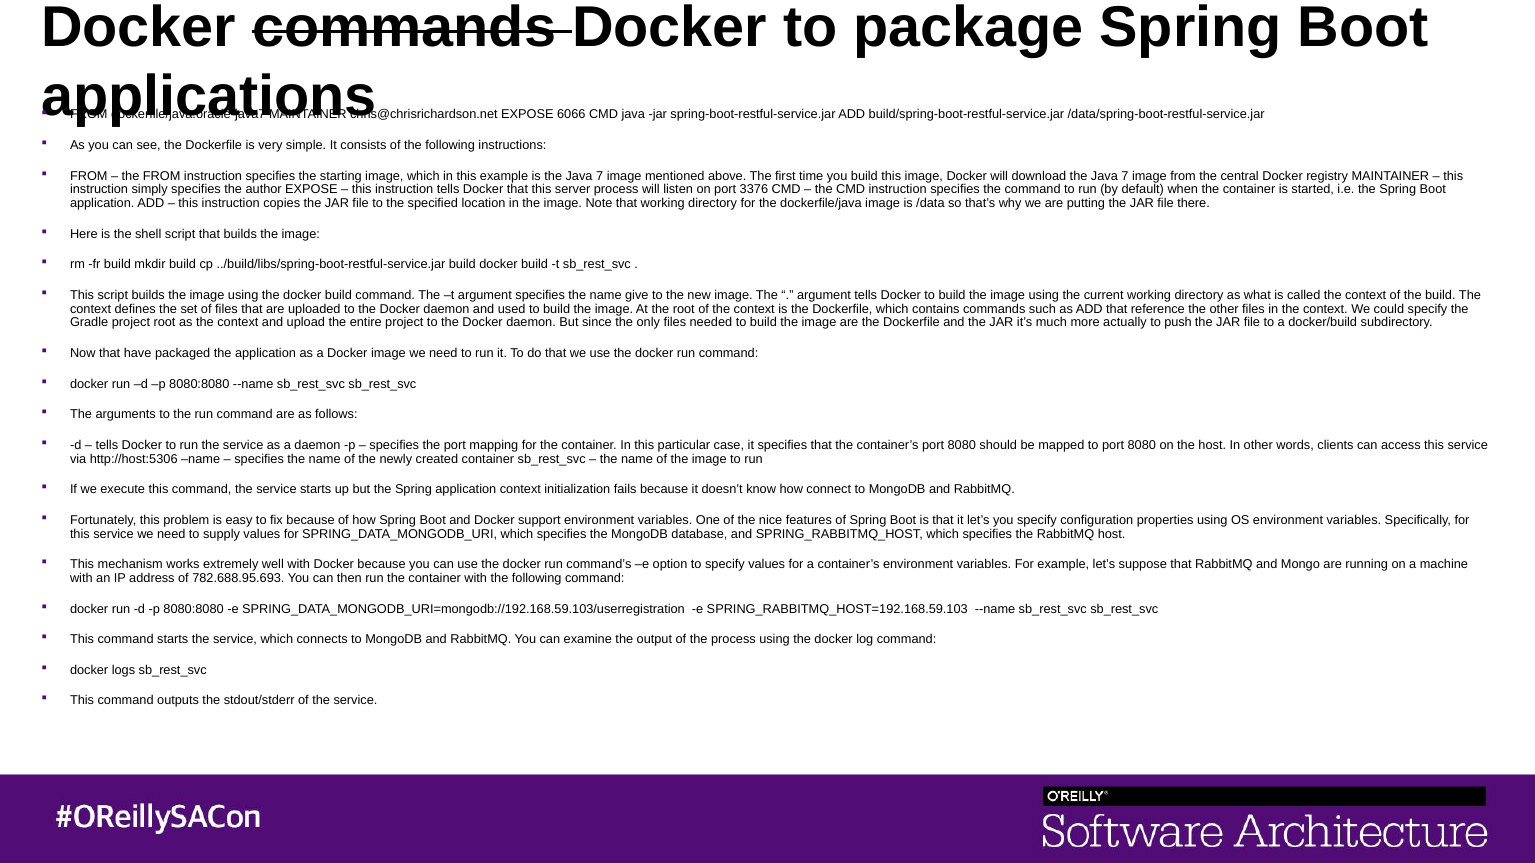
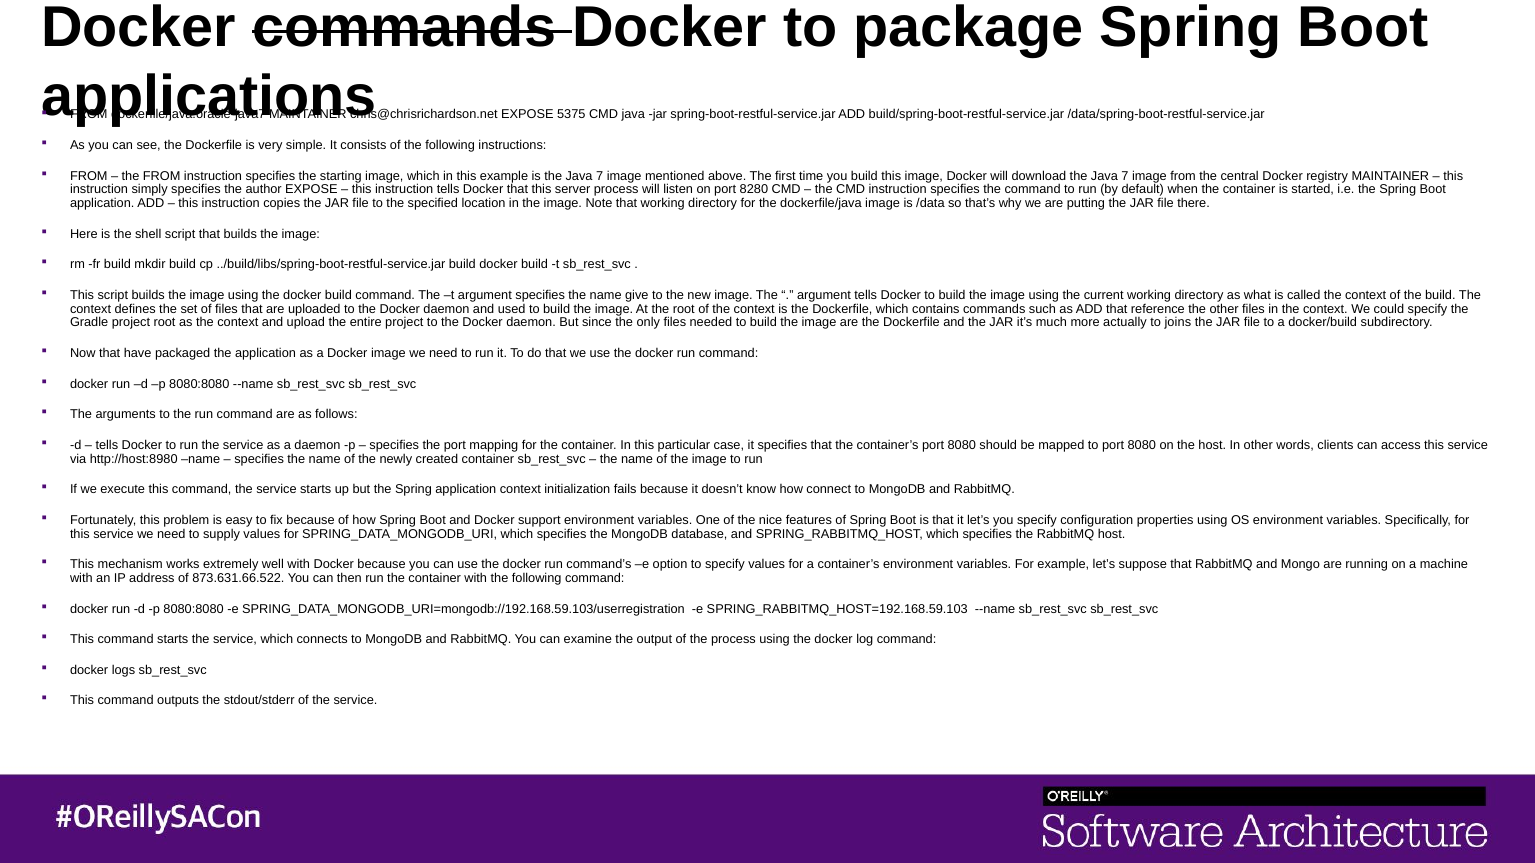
6066: 6066 -> 5375
3376: 3376 -> 8280
push: push -> joins
http://host:5306: http://host:5306 -> http://host:8980
782.688.95.693: 782.688.95.693 -> 873.631.66.522
